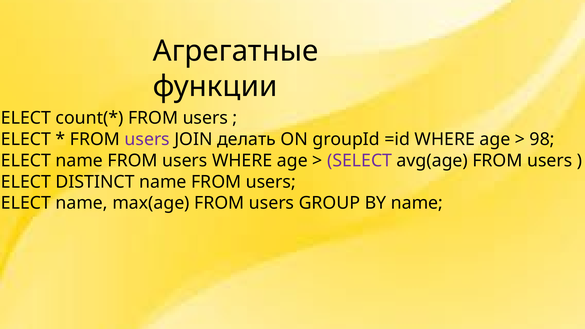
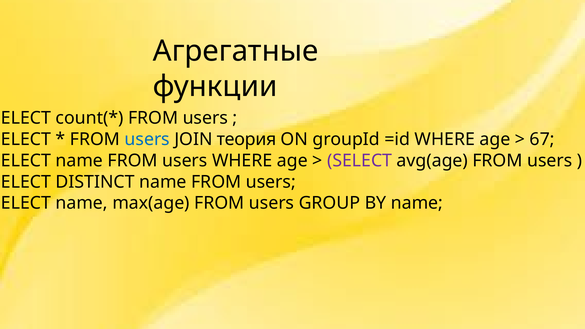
users at (147, 139) colour: purple -> blue
делать: делать -> теория
98: 98 -> 67
